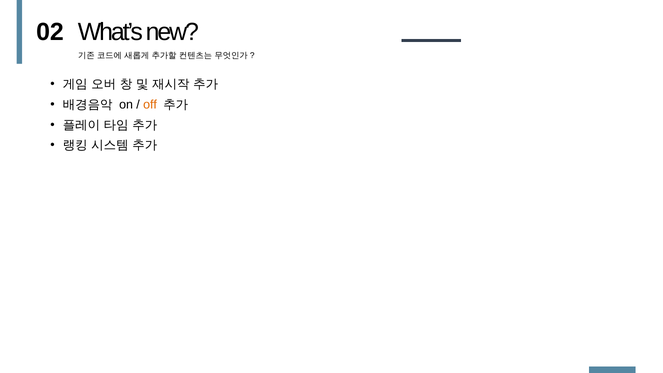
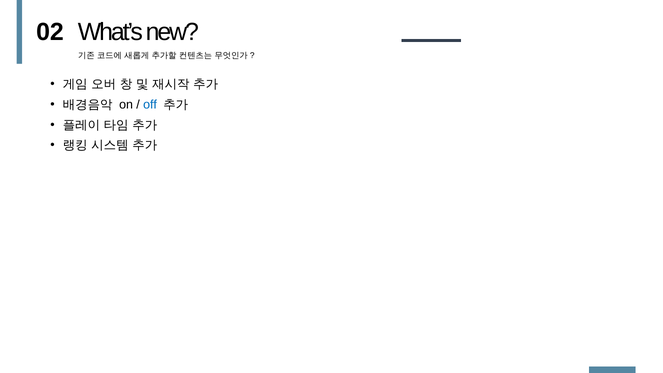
off colour: orange -> blue
